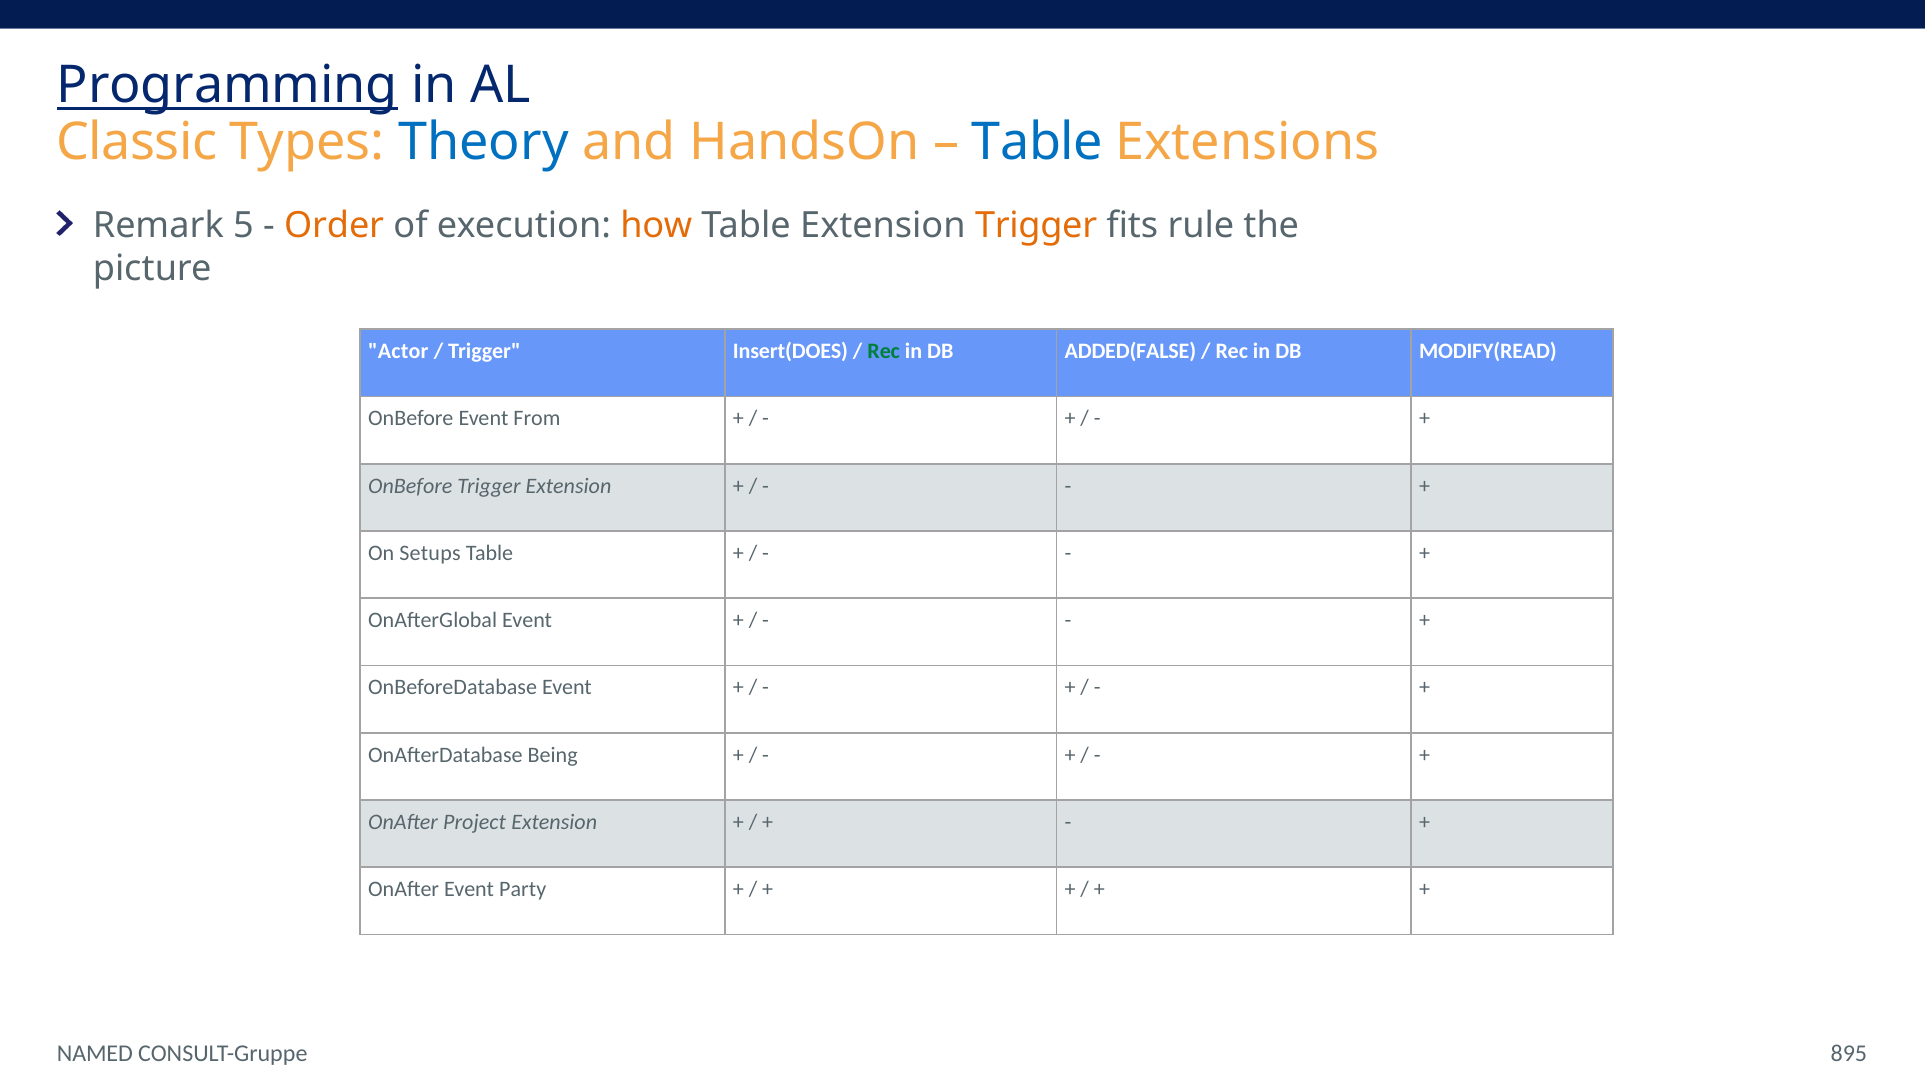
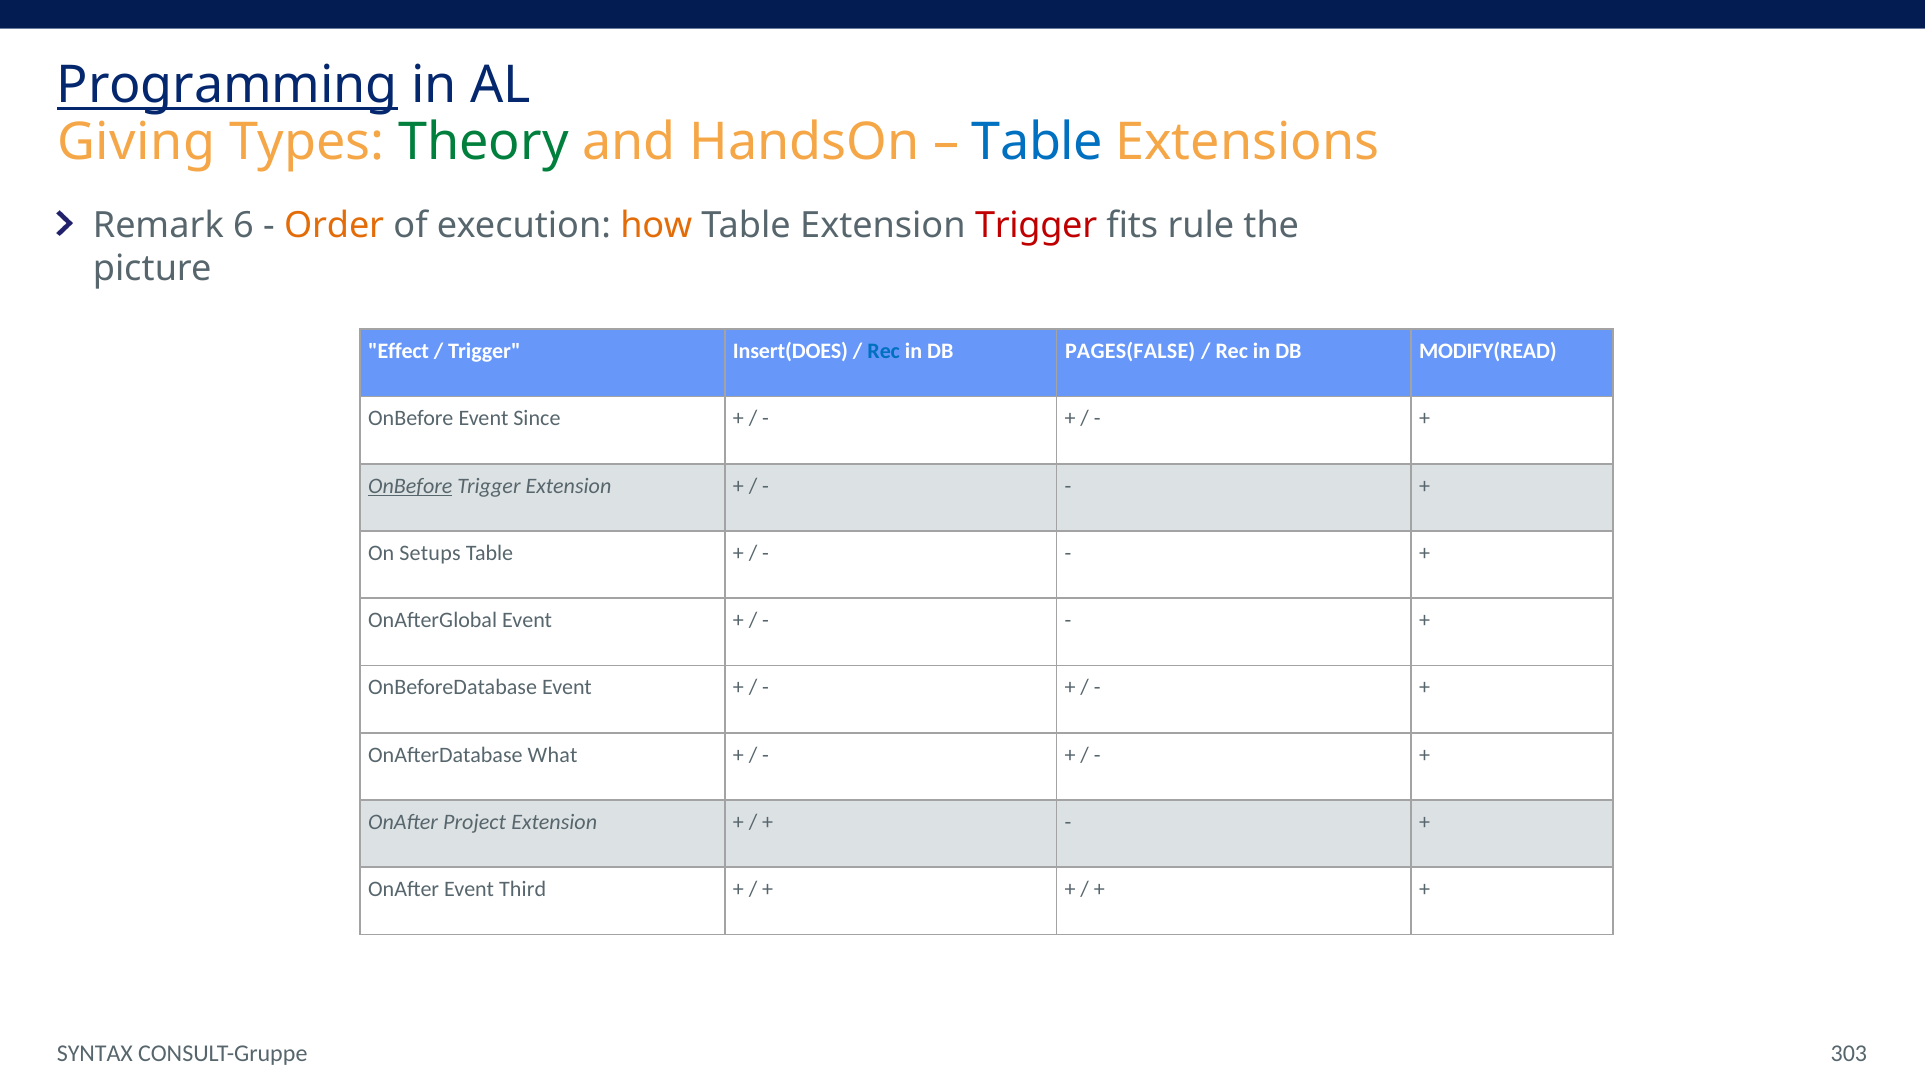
Classic: Classic -> Giving
Theory colour: blue -> green
5: 5 -> 6
Trigger at (1036, 226) colour: orange -> red
Actor: Actor -> Effect
Rec at (884, 351) colour: green -> blue
ADDED(FALSE: ADDED(FALSE -> PAGES(FALSE
From: From -> Since
OnBefore at (410, 486) underline: none -> present
Being: Being -> What
Party: Party -> Third
NAMED: NAMED -> SYNTAX
895: 895 -> 303
